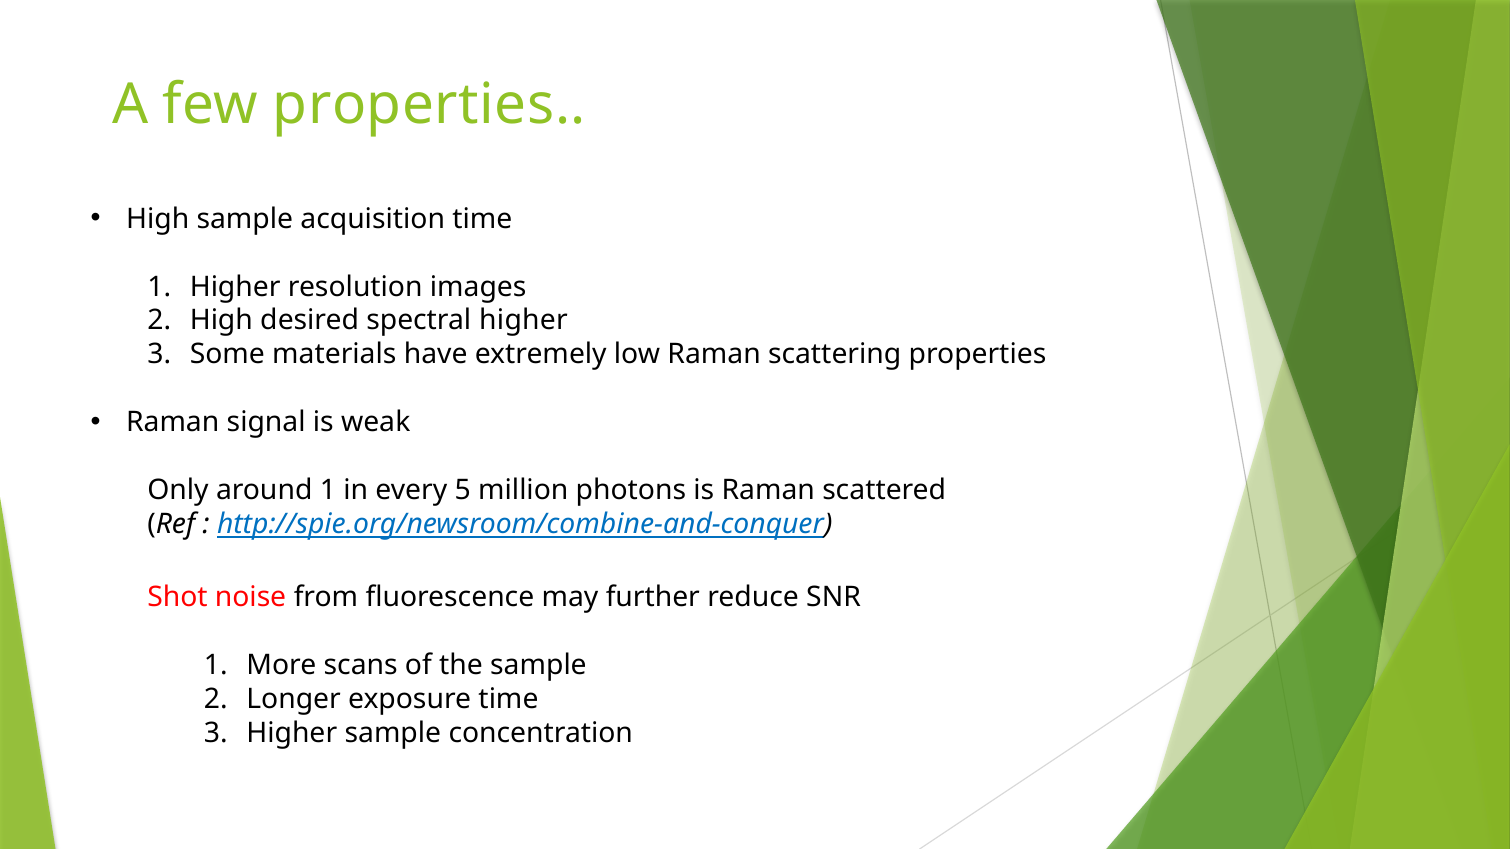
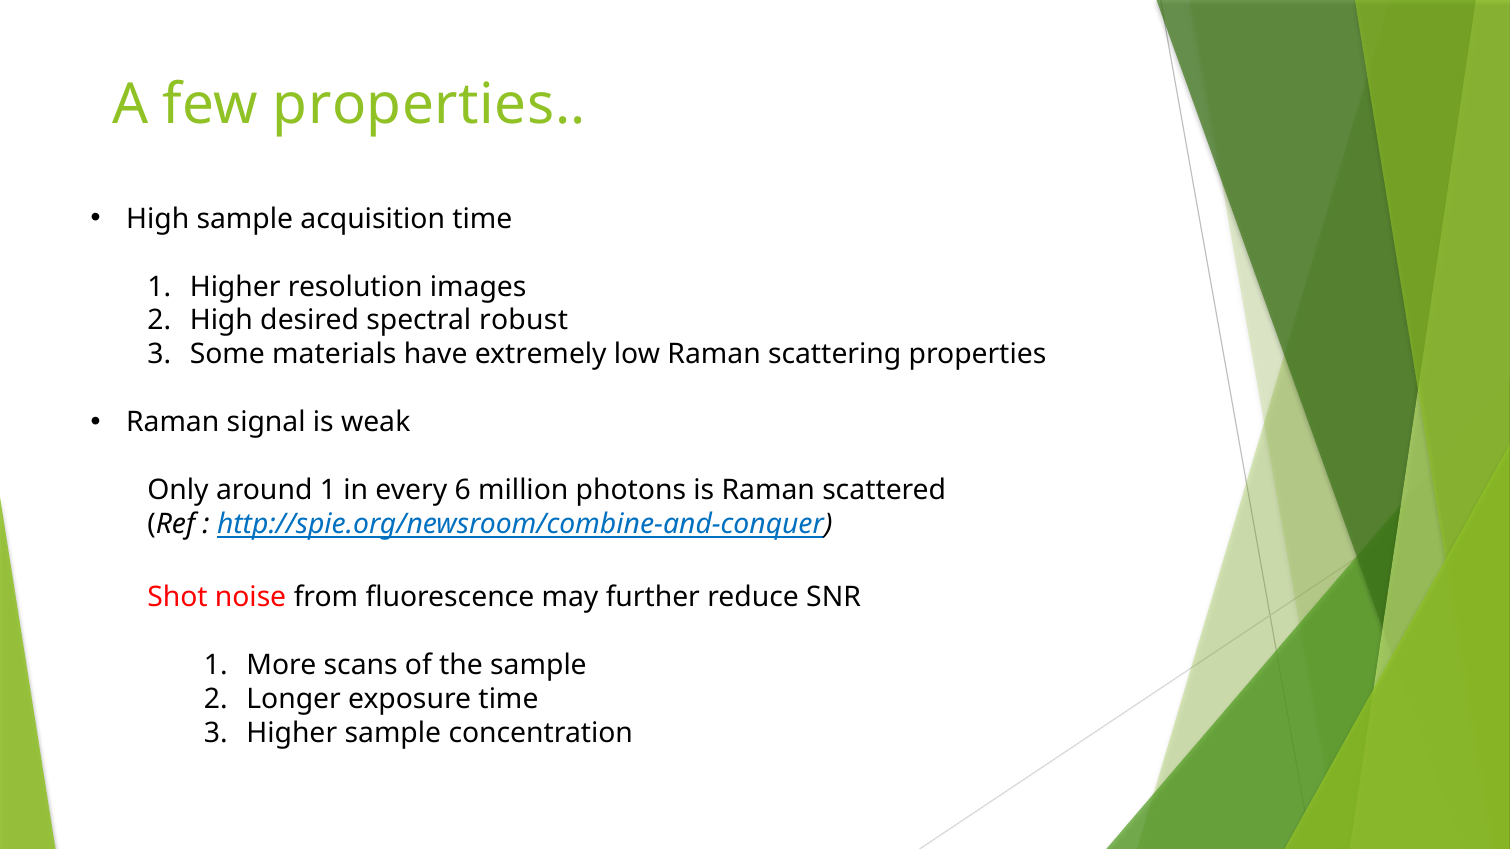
spectral higher: higher -> robust
5: 5 -> 6
